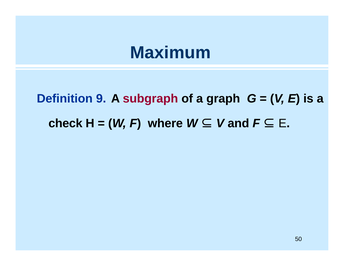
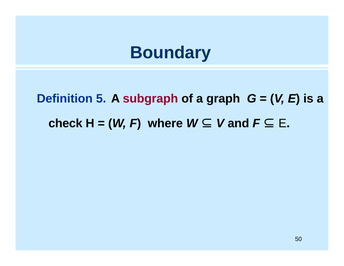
Maximum: Maximum -> Boundary
9: 9 -> 5
